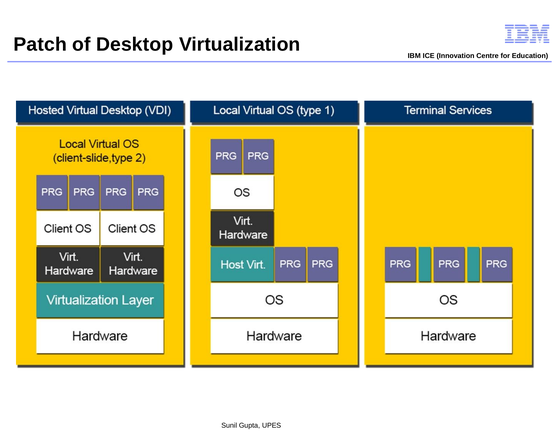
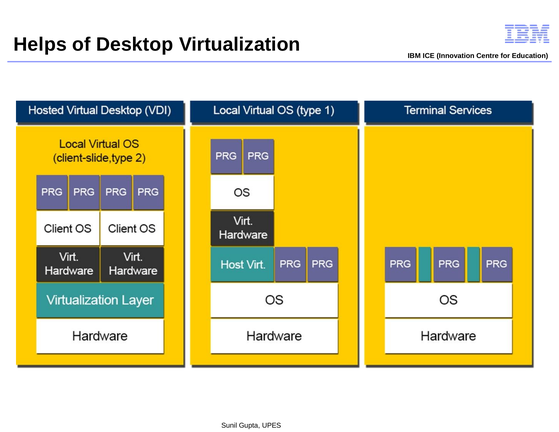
Patch: Patch -> Helps
